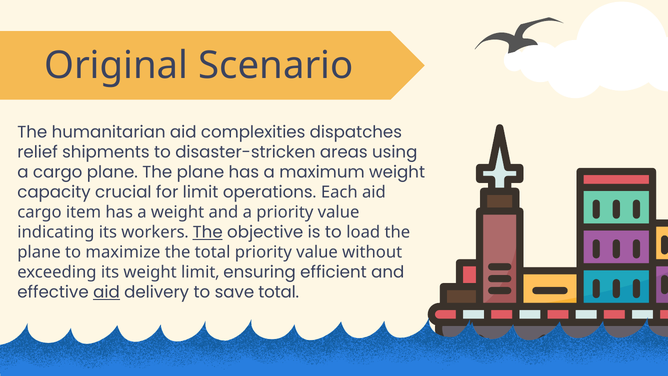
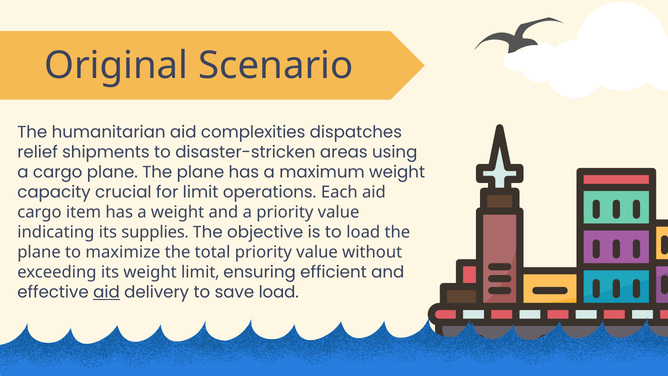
workers: workers -> supplies
The at (208, 232) underline: present -> none
save total: total -> load
